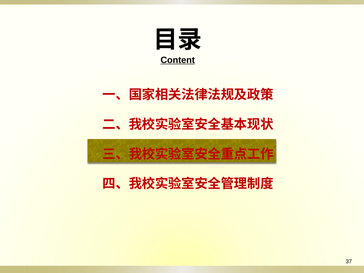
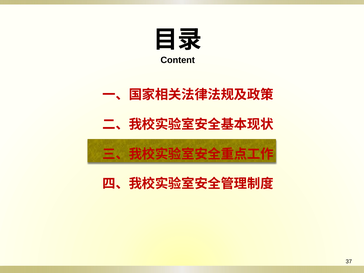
Content underline: present -> none
